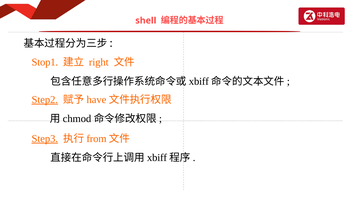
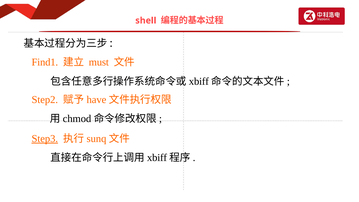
Stop1: Stop1 -> Find1
right: right -> must
Step2 underline: present -> none
from: from -> sunq
